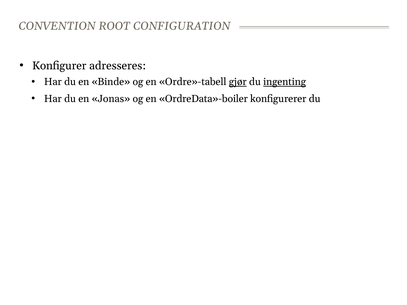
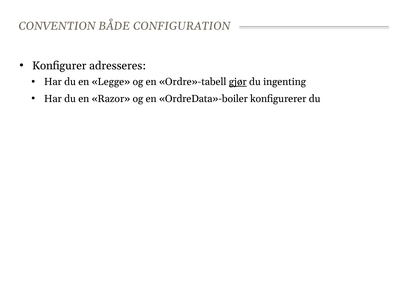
ROOT: ROOT -> BÅDE
Binde: Binde -> Legge
ingenting underline: present -> none
Jonas: Jonas -> Razor
